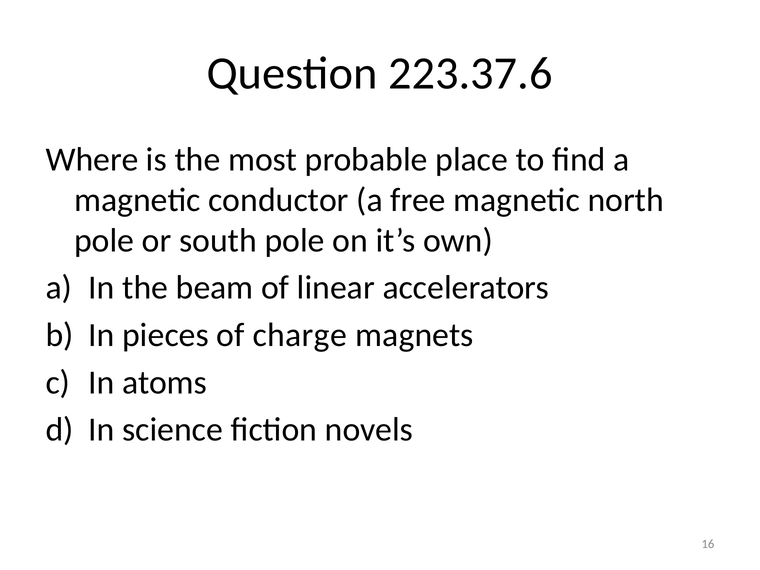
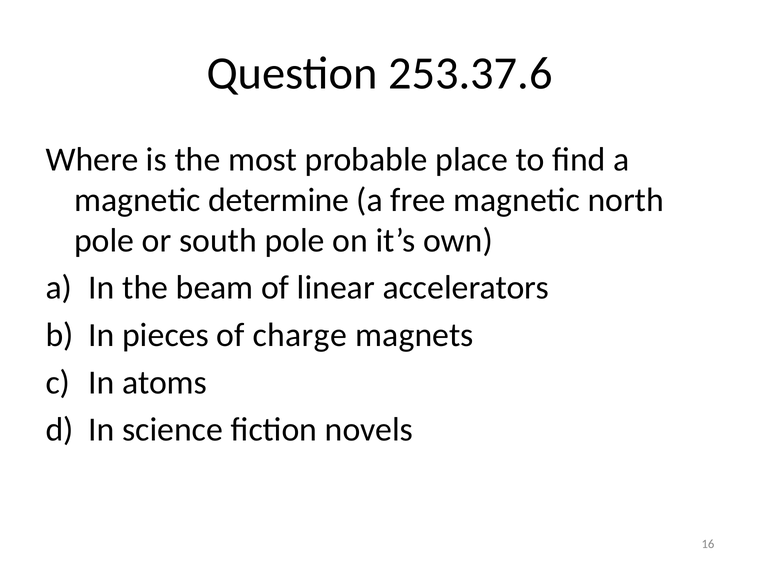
223.37.6: 223.37.6 -> 253.37.6
conductor: conductor -> determine
